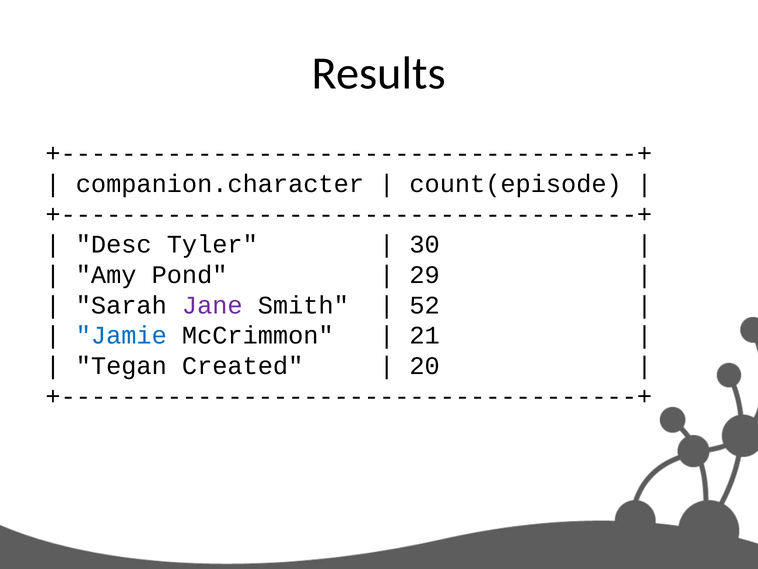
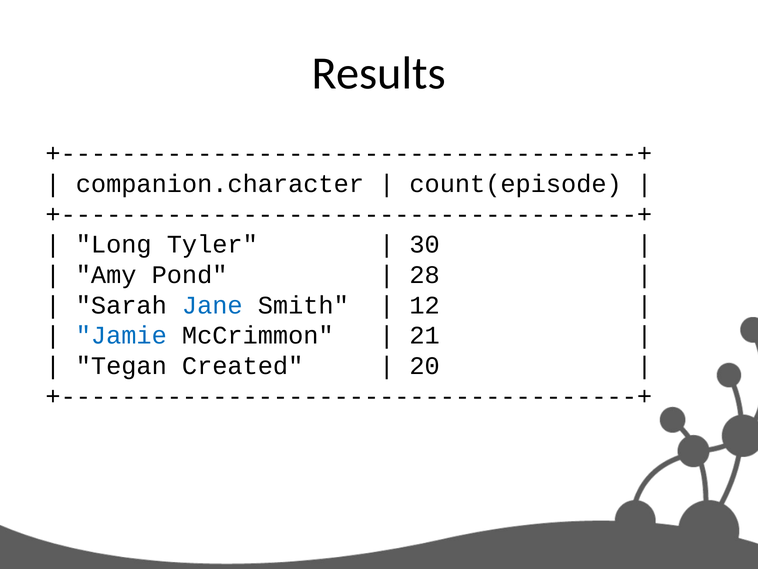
Desc: Desc -> Long
29: 29 -> 28
Jane colour: purple -> blue
52: 52 -> 12
